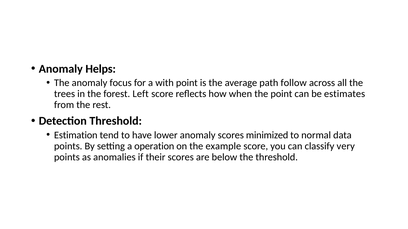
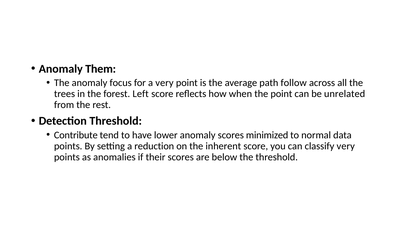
Helps: Helps -> Them
a with: with -> very
estimates: estimates -> unrelated
Estimation: Estimation -> Contribute
operation: operation -> reduction
example: example -> inherent
